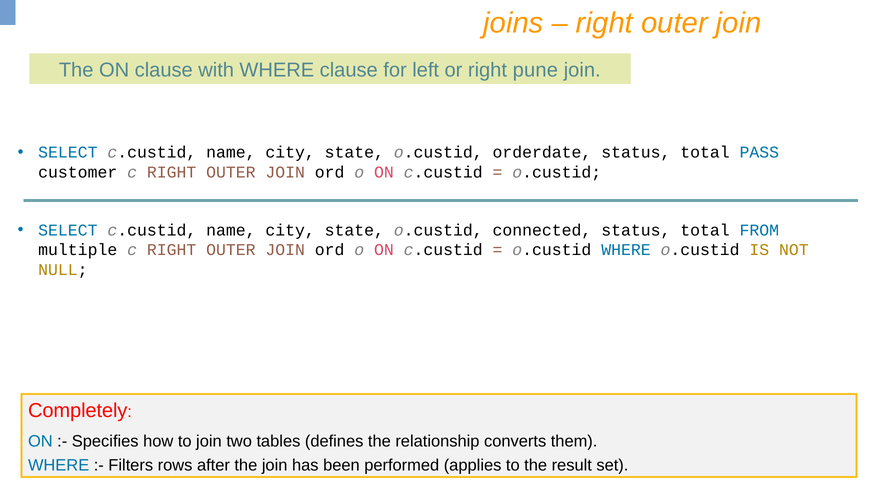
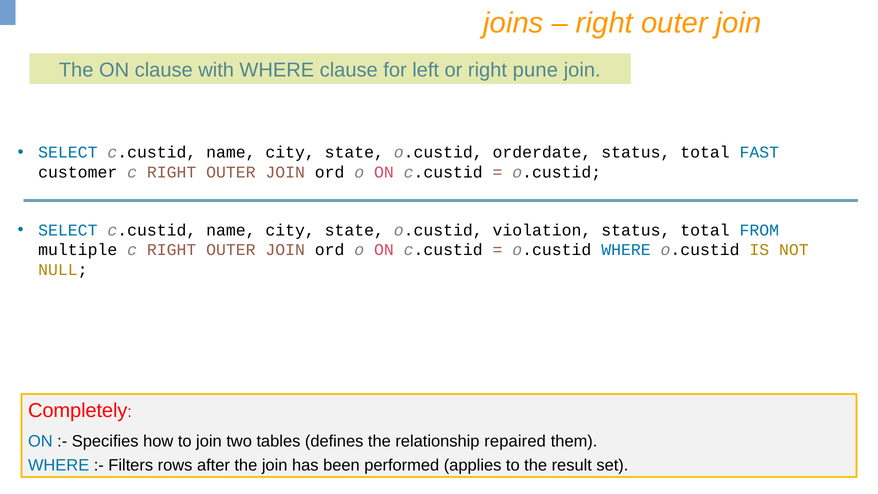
PASS: PASS -> FAST
connected: connected -> violation
converts: converts -> repaired
